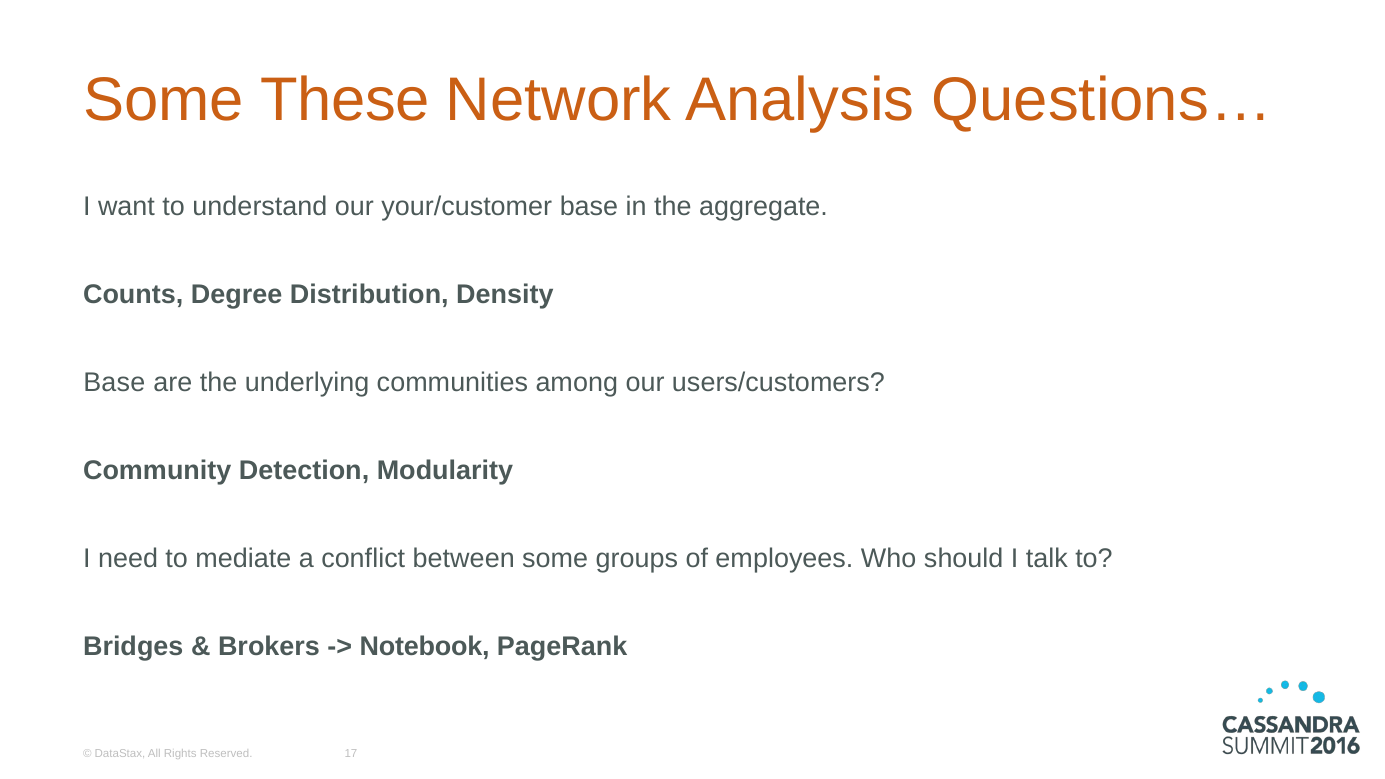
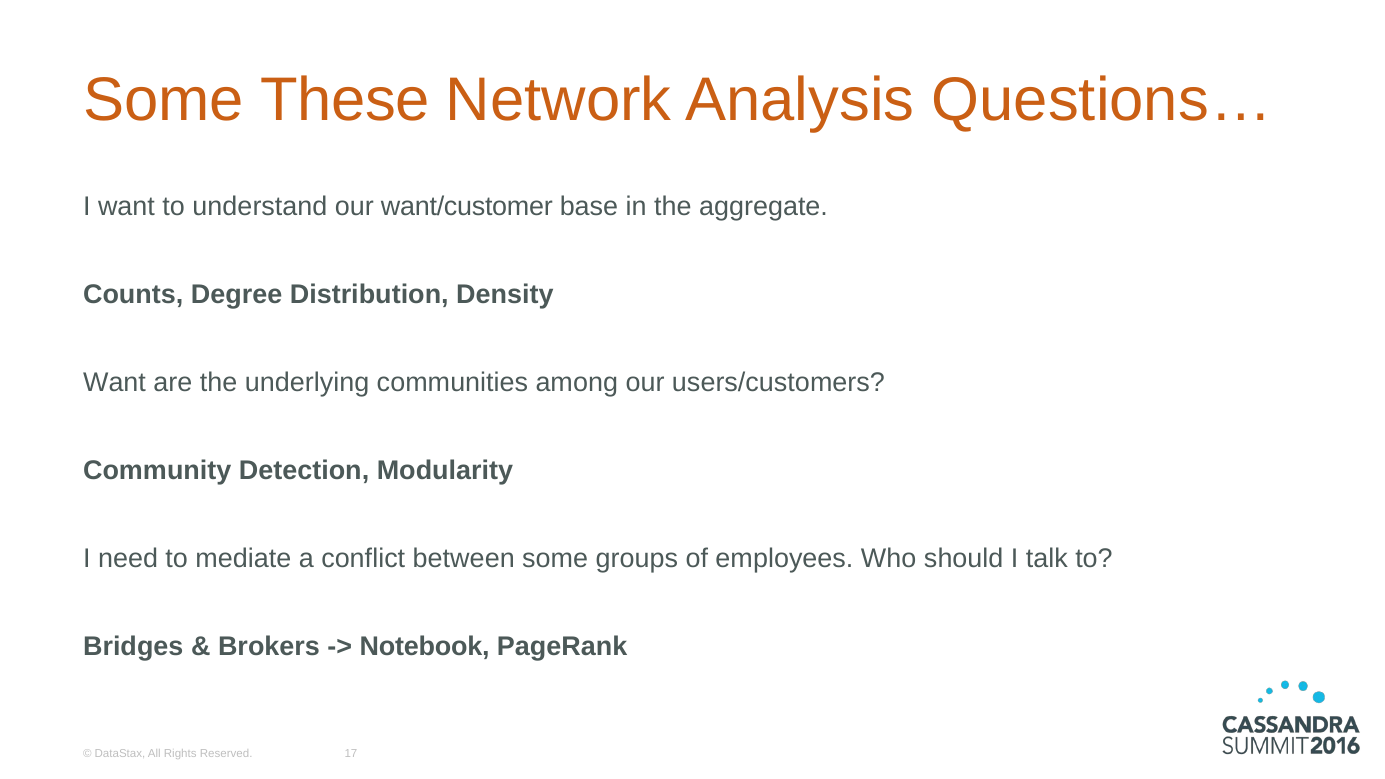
your/customer: your/customer -> want/customer
Base at (114, 383): Base -> Want
